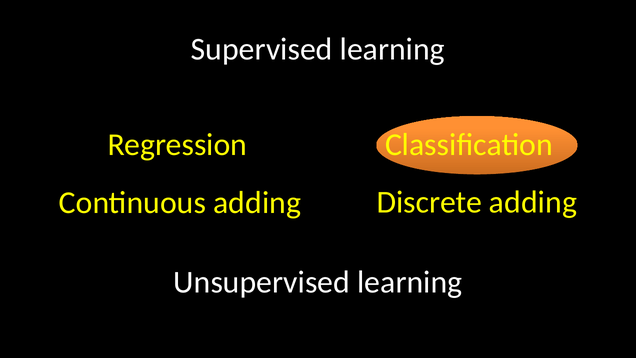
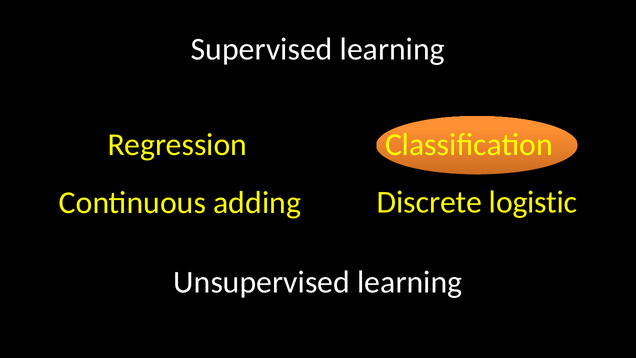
Discrete adding: adding -> logistic
